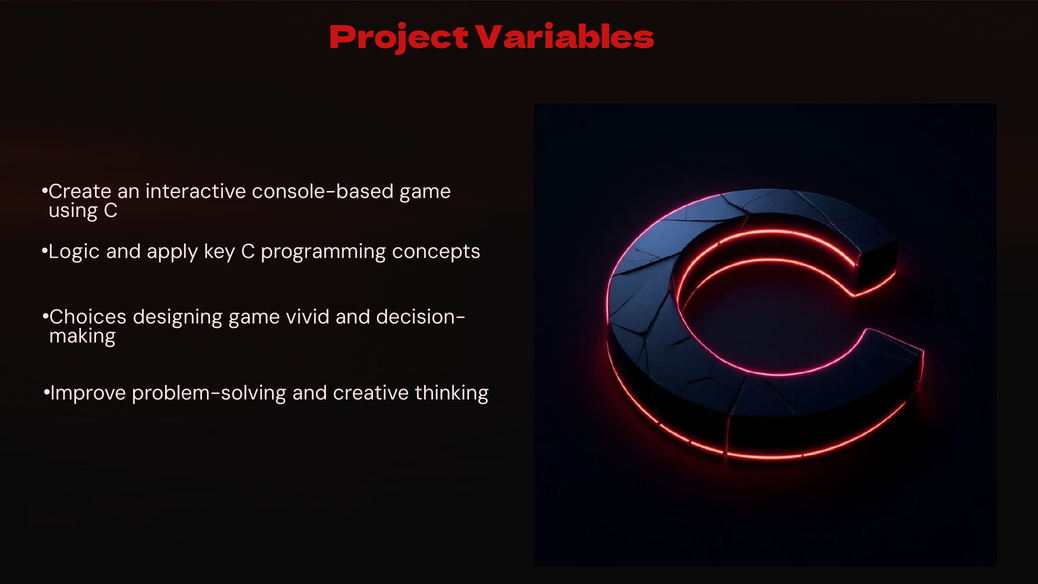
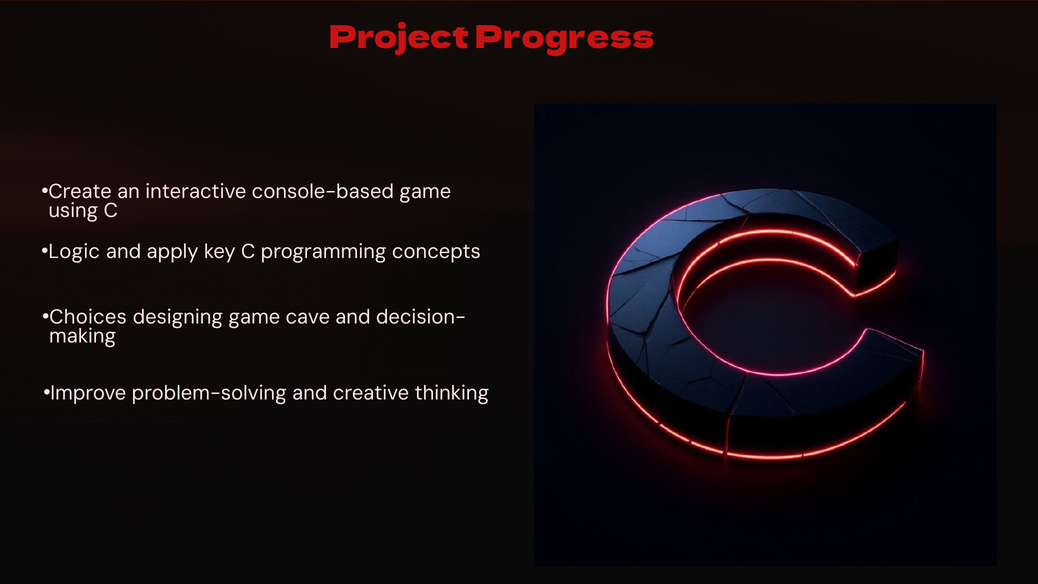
Variables: Variables -> Progress
vivid: vivid -> cave
